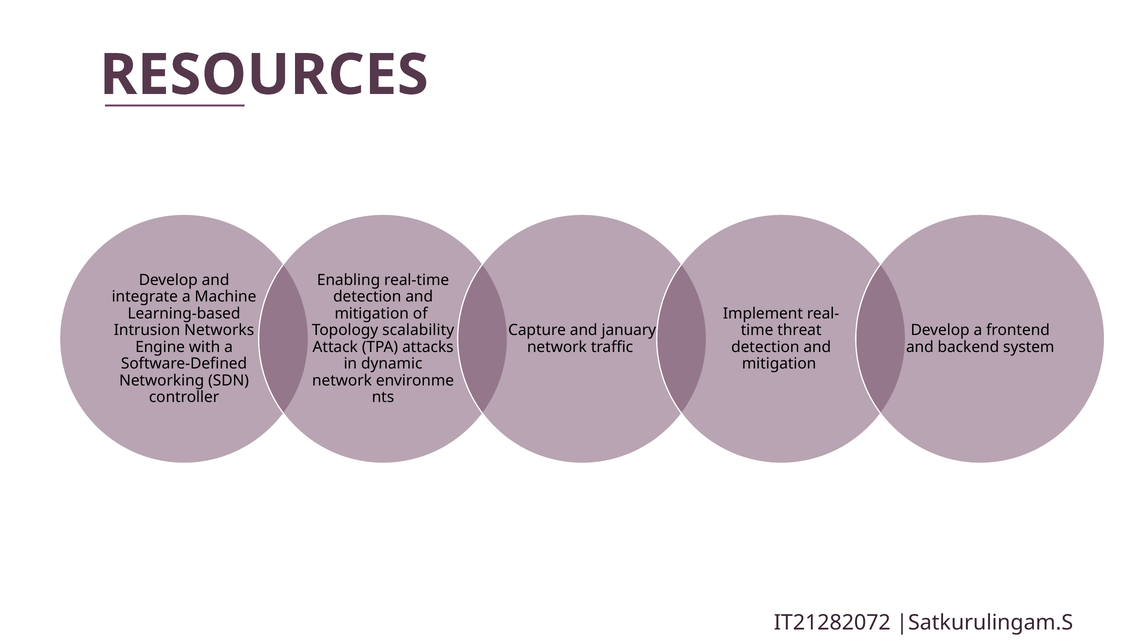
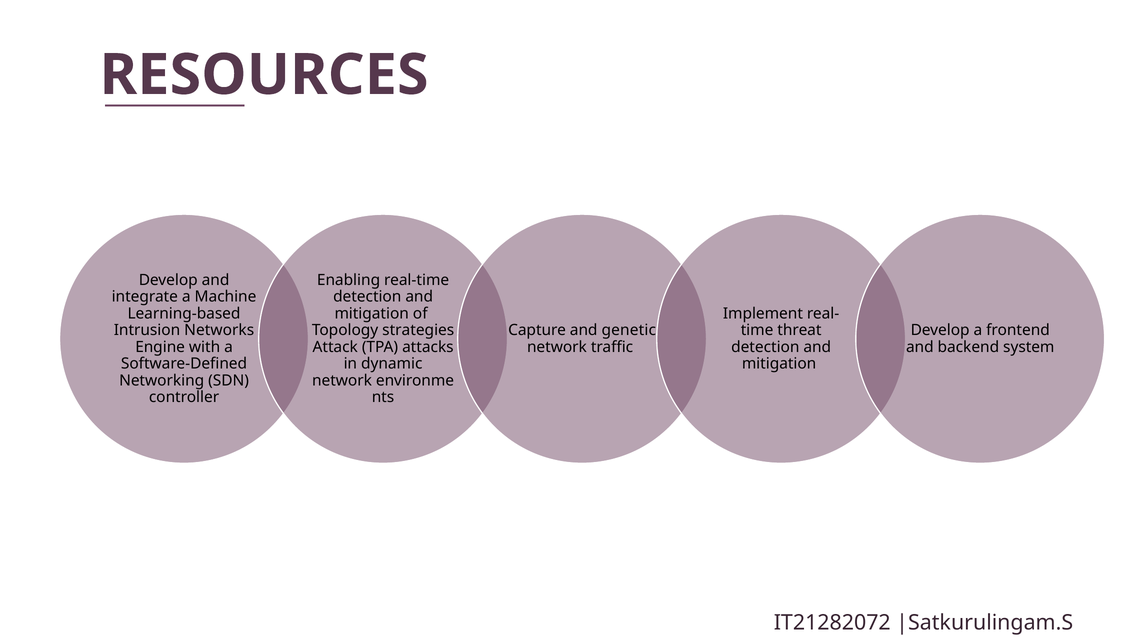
scalability: scalability -> strategies
january: january -> genetic
